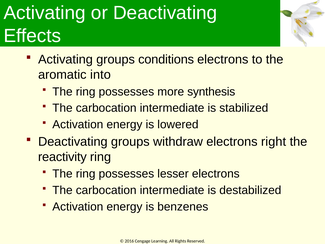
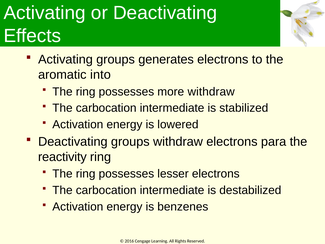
conditions: conditions -> generates
more synthesis: synthesis -> withdraw
right: right -> para
